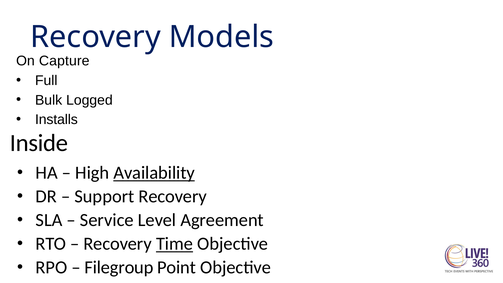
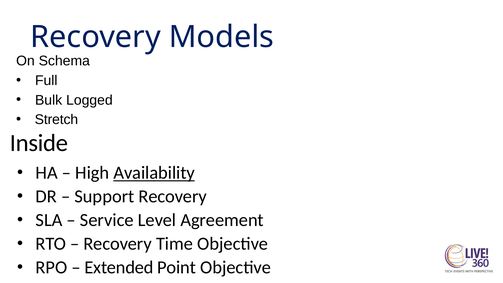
Capture: Capture -> Schema
Installs: Installs -> Stretch
Time underline: present -> none
Filegroup: Filegroup -> Extended
